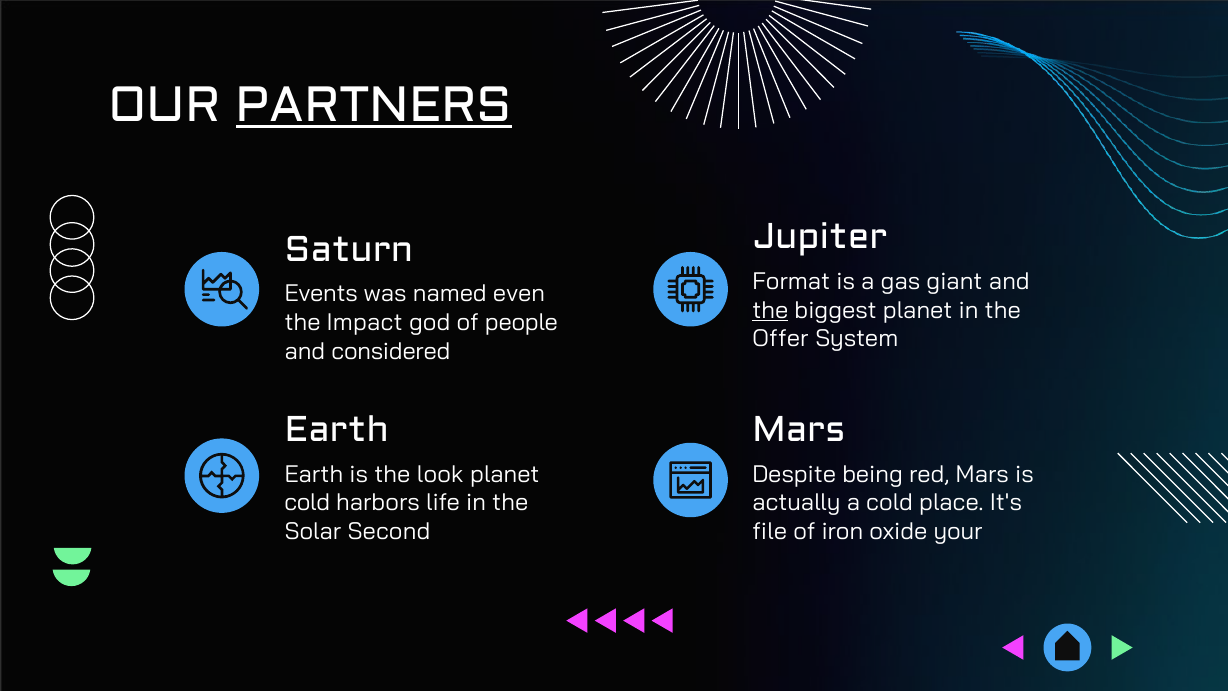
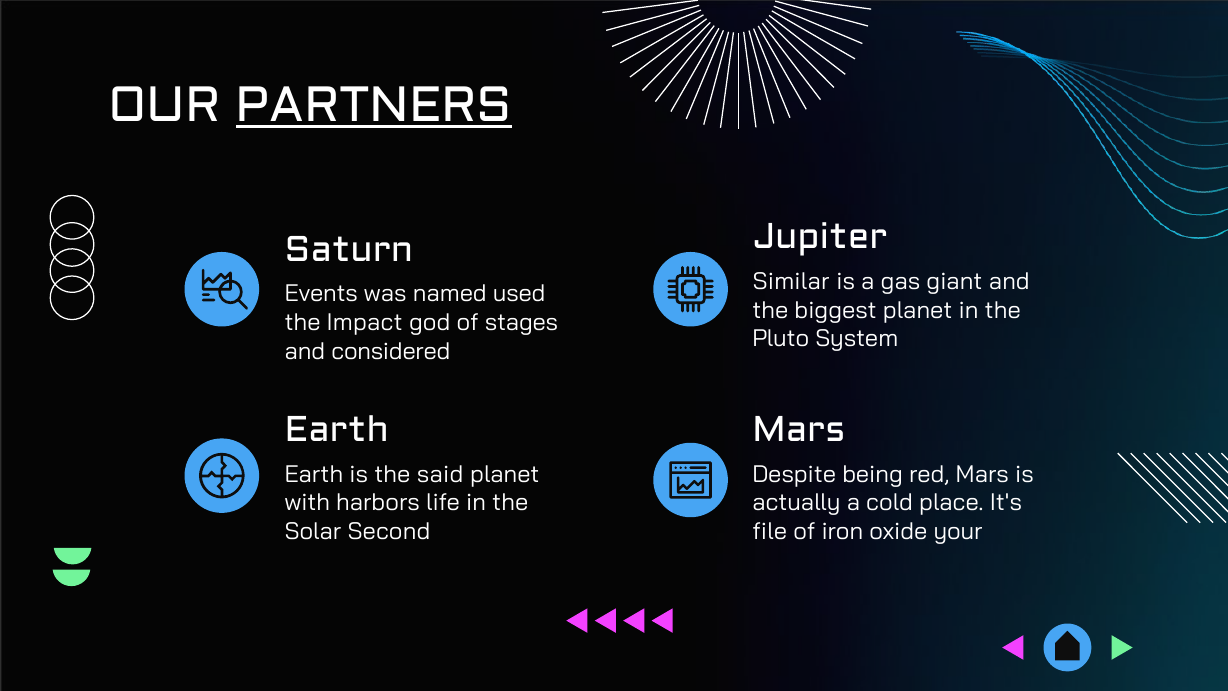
Format: Format -> Similar
even: even -> used
the at (770, 310) underline: present -> none
people: people -> stages
Offer: Offer -> Pluto
look: look -> said
cold at (307, 503): cold -> with
